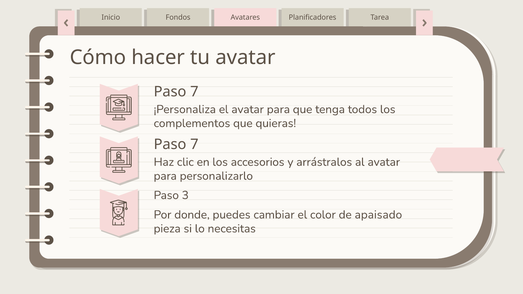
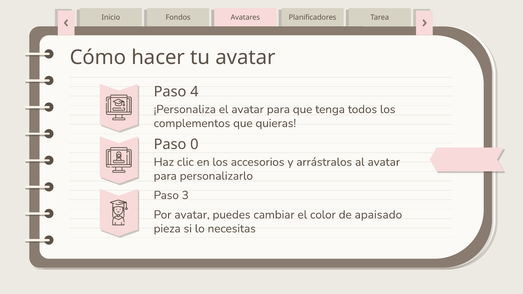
7 at (194, 92): 7 -> 4
7 at (194, 145): 7 -> 0
Por donde: donde -> avatar
